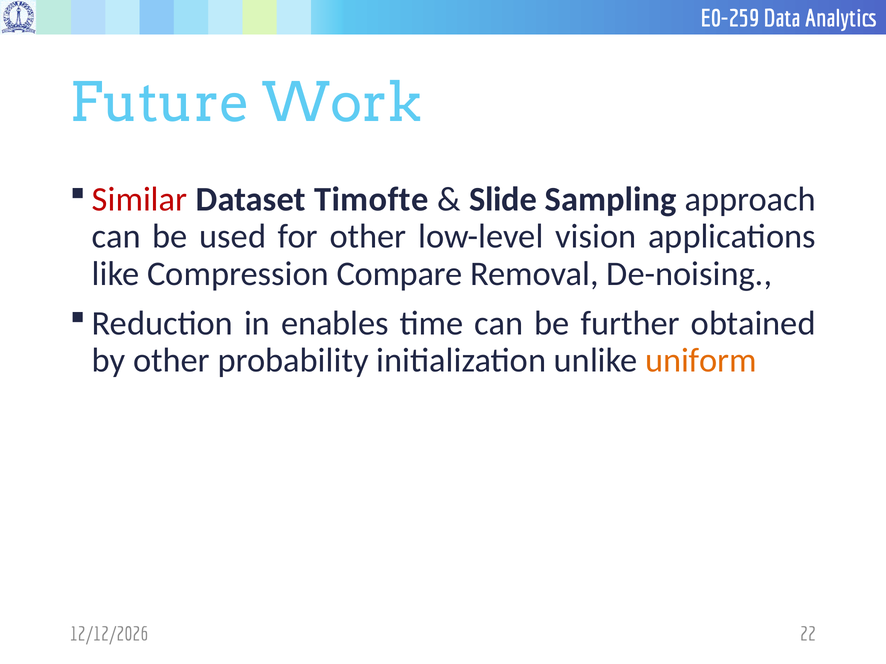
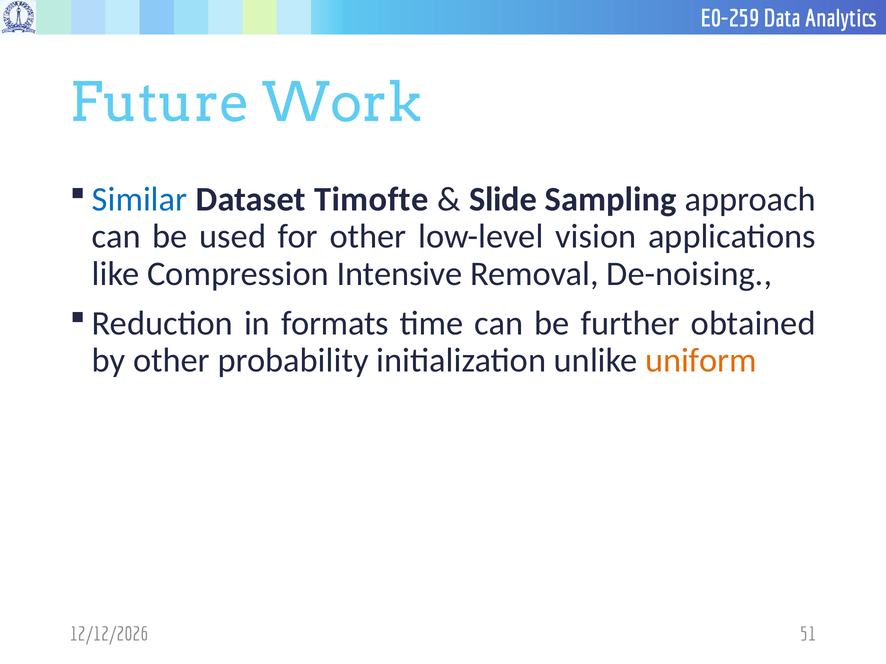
Similar colour: red -> blue
Compare: Compare -> Intensive
enables: enables -> formats
22: 22 -> 51
